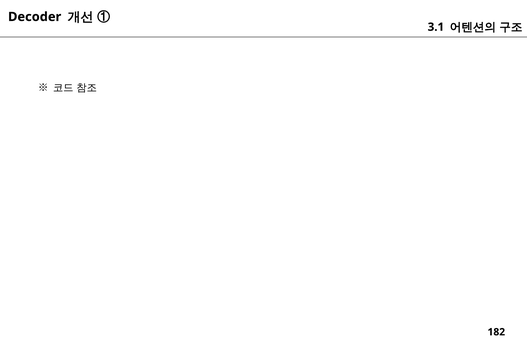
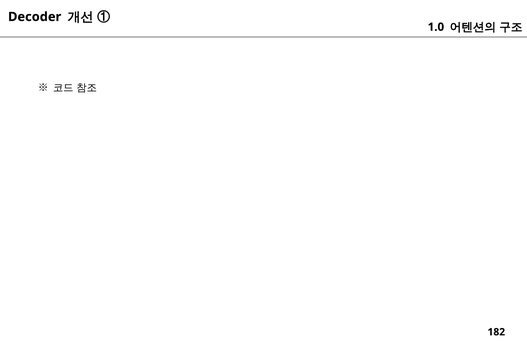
3.1: 3.1 -> 1.0
